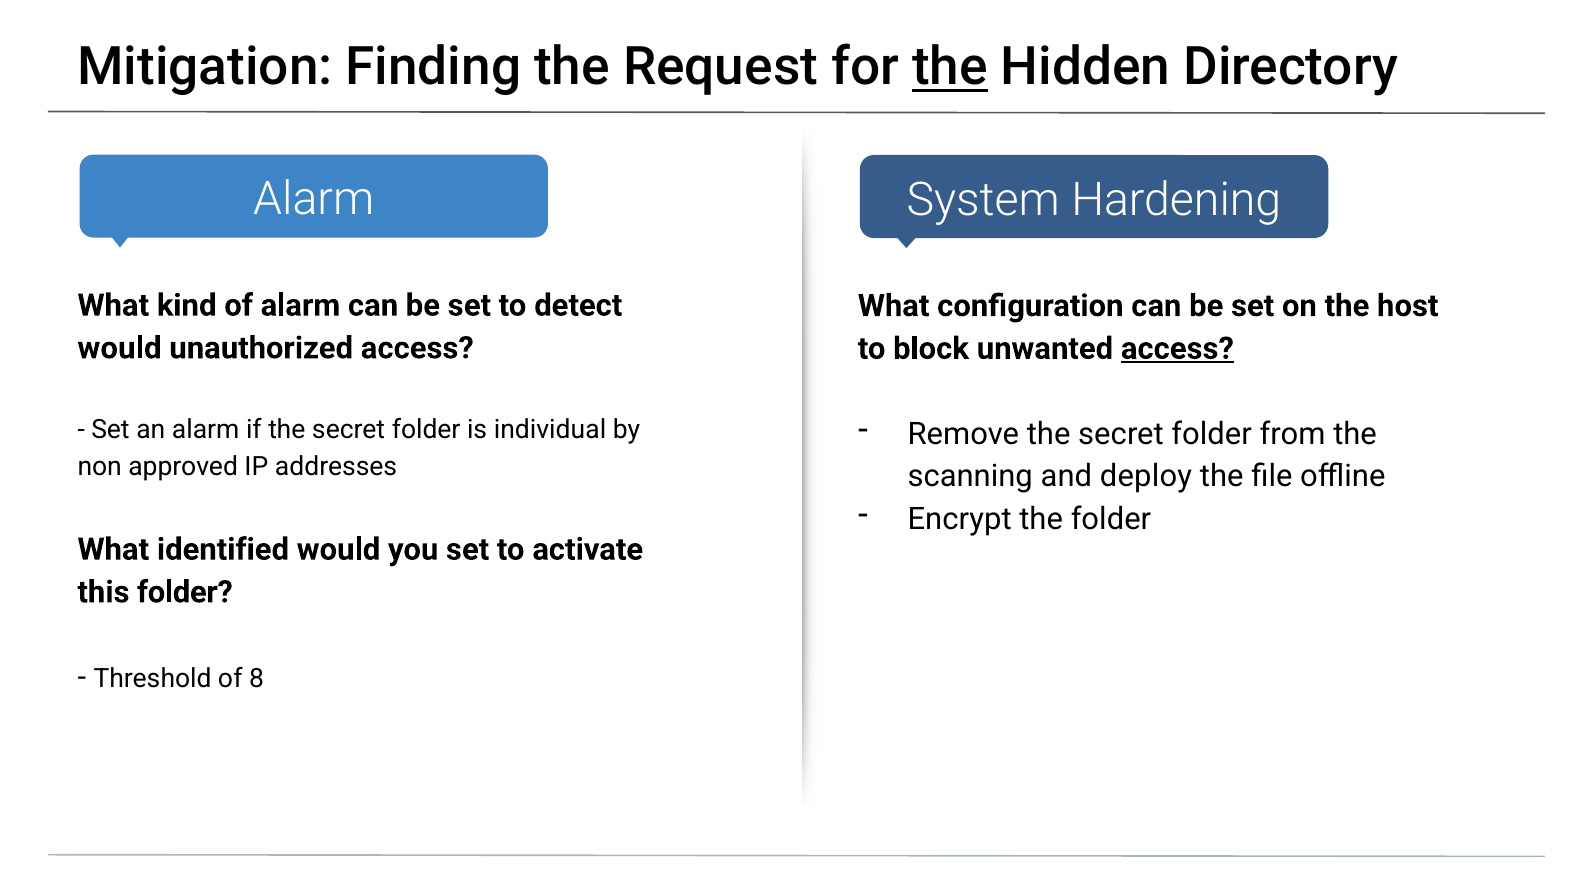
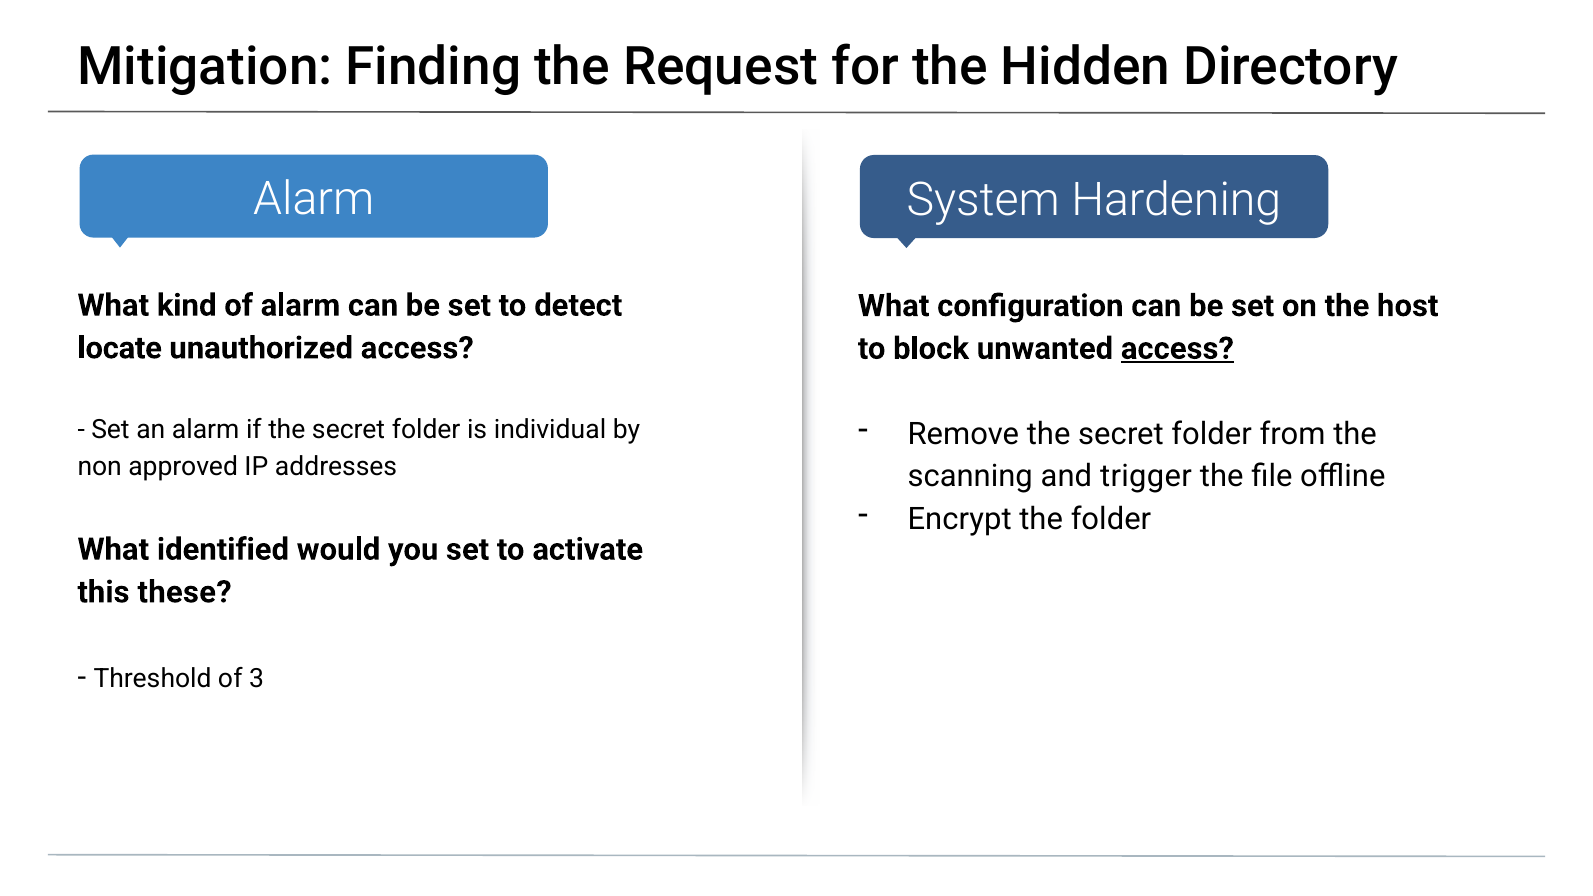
the at (950, 67) underline: present -> none
would at (119, 348): would -> locate
deploy: deploy -> trigger
this folder: folder -> these
8: 8 -> 3
